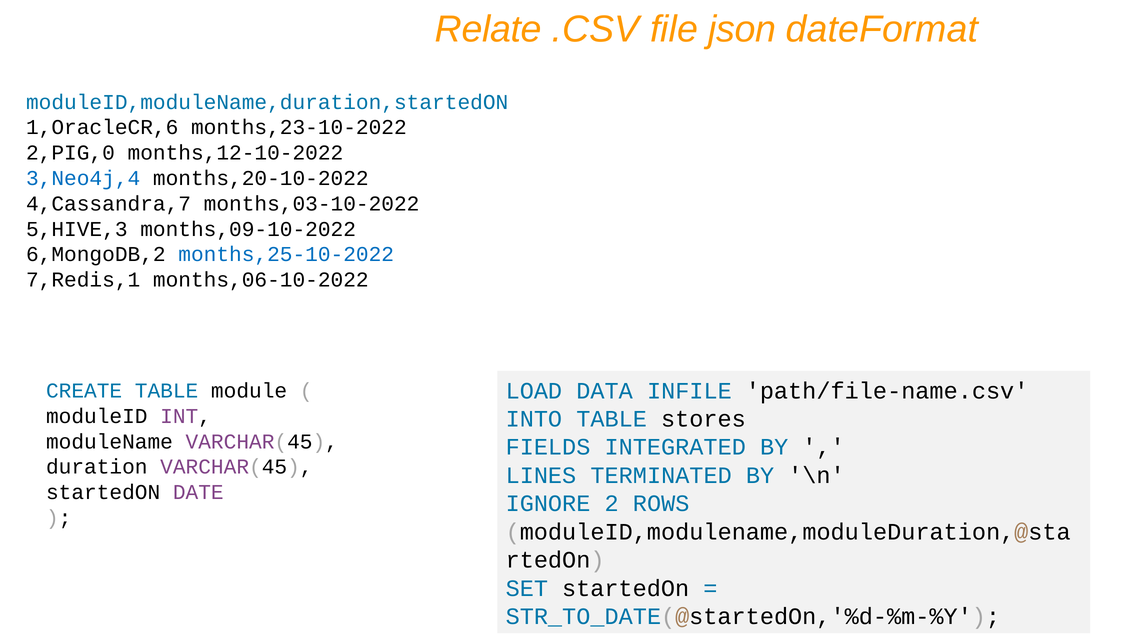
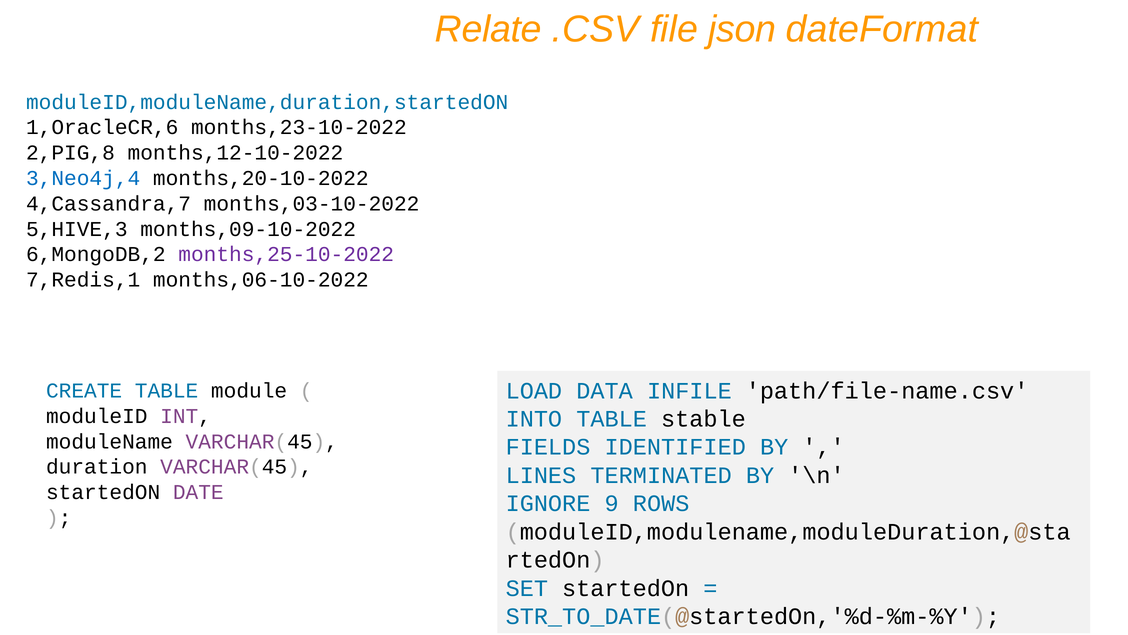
2,PIG,0: 2,PIG,0 -> 2,PIG,8
months,25-10-2022 colour: blue -> purple
stores: stores -> stable
INTEGRATED: INTEGRATED -> IDENTIFIED
2: 2 -> 9
